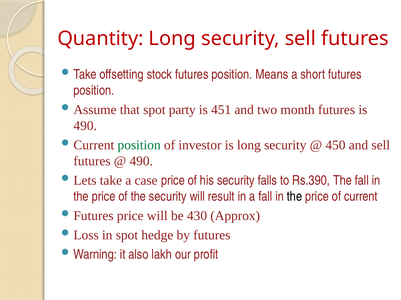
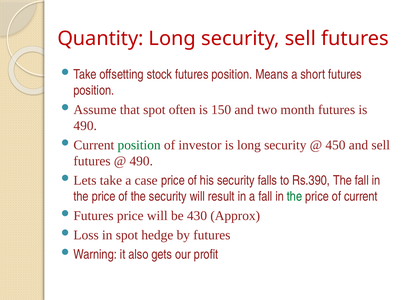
party: party -> often
451: 451 -> 150
the at (295, 197) colour: black -> green
lakh: lakh -> gets
